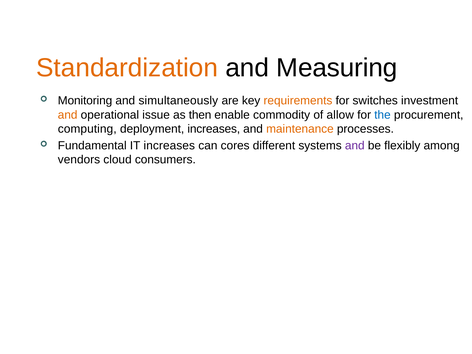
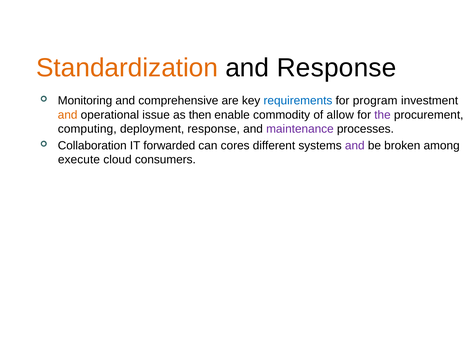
and Measuring: Measuring -> Response
simultaneously: simultaneously -> comprehensive
requirements colour: orange -> blue
switches: switches -> program
the colour: blue -> purple
deployment increases: increases -> response
maintenance colour: orange -> purple
Fundamental: Fundamental -> Collaboration
IT increases: increases -> forwarded
flexibly: flexibly -> broken
vendors: vendors -> execute
